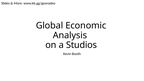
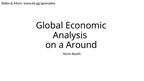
Studios: Studios -> Around
